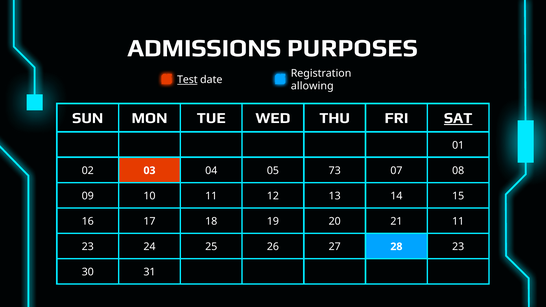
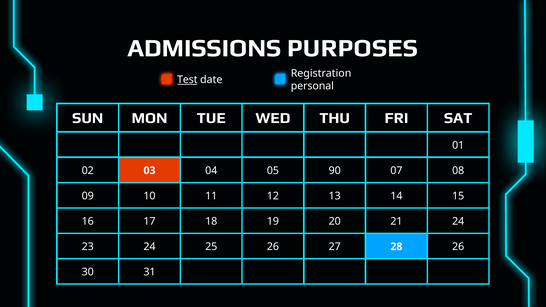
allowing: allowing -> personal
SAT underline: present -> none
73: 73 -> 90
21 11: 11 -> 24
28 23: 23 -> 26
